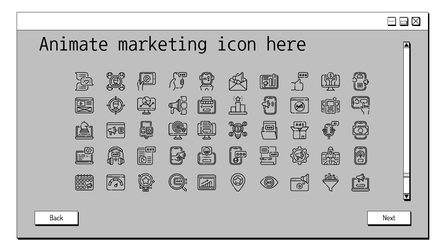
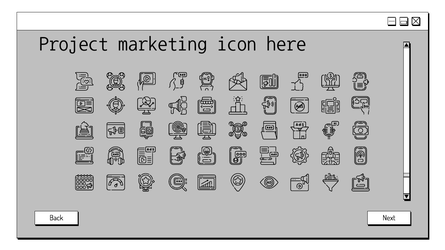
Animate: Animate -> Project
